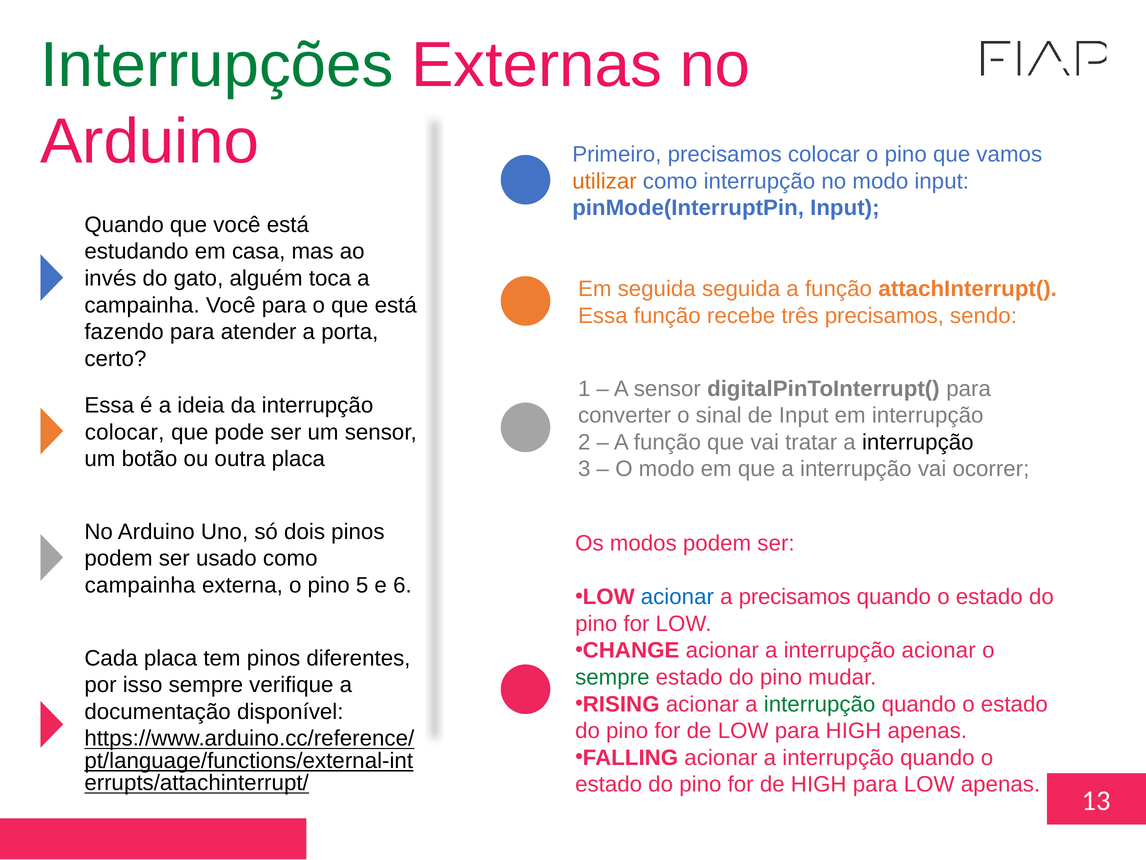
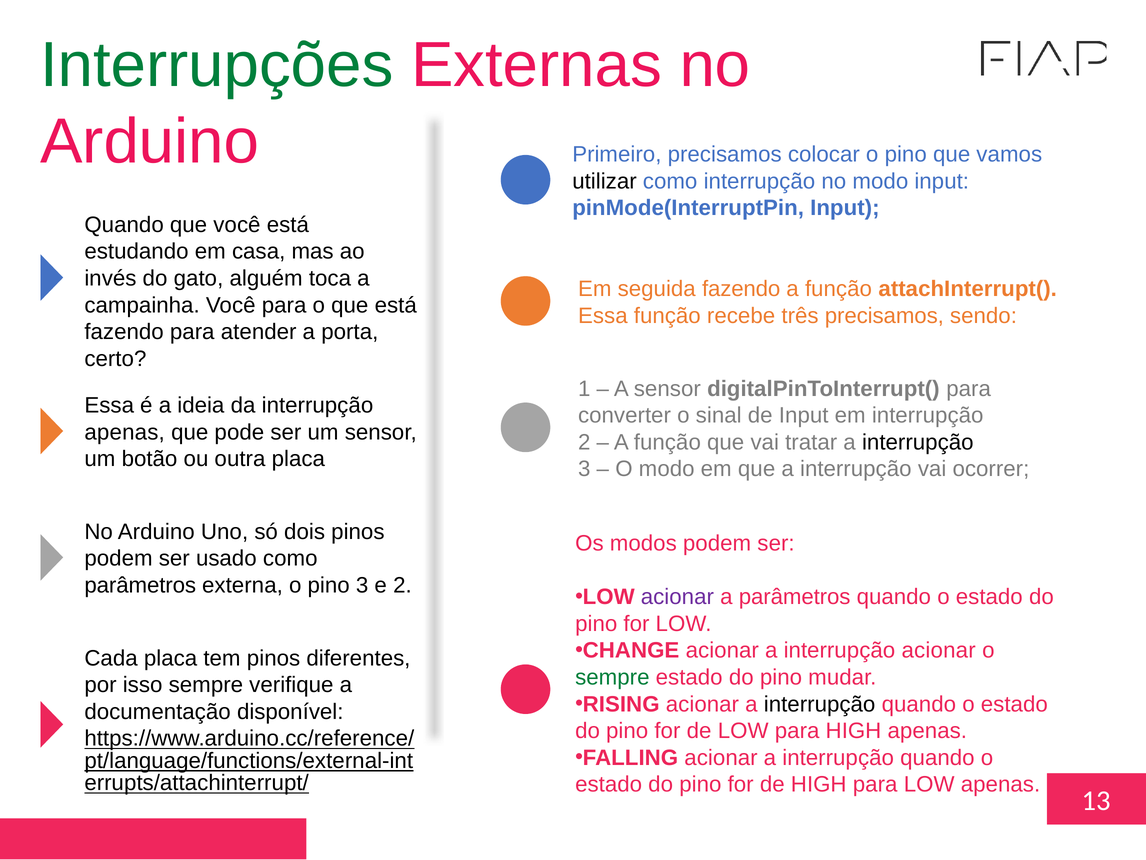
utilizar colour: orange -> black
seguida seguida: seguida -> fazendo
colocar at (125, 432): colocar -> apenas
campainha at (140, 585): campainha -> parâmetros
pino 5: 5 -> 3
e 6: 6 -> 2
acionar at (677, 597) colour: blue -> purple
a precisamos: precisamos -> parâmetros
interrupção at (820, 704) colour: green -> black
